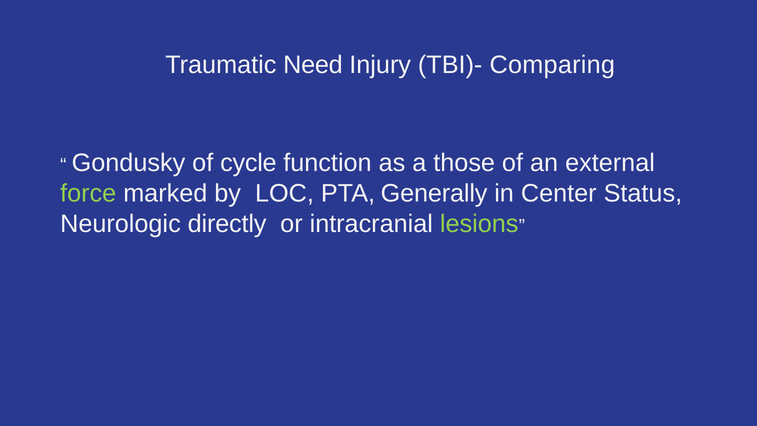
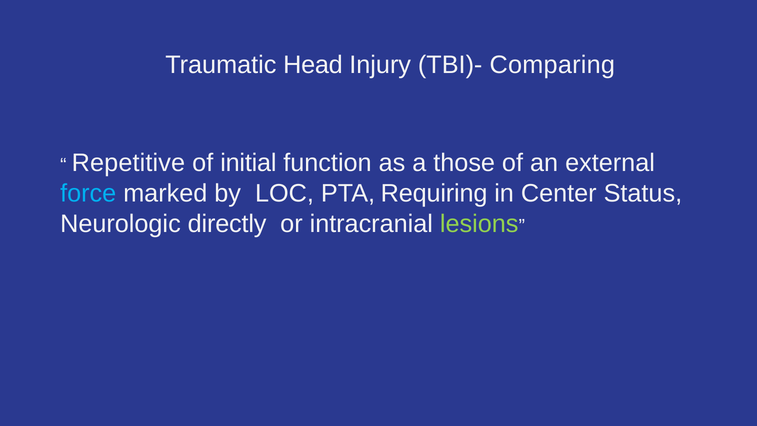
Need: Need -> Head
Gondusky: Gondusky -> Repetitive
cycle: cycle -> initial
force colour: light green -> light blue
Generally: Generally -> Requiring
